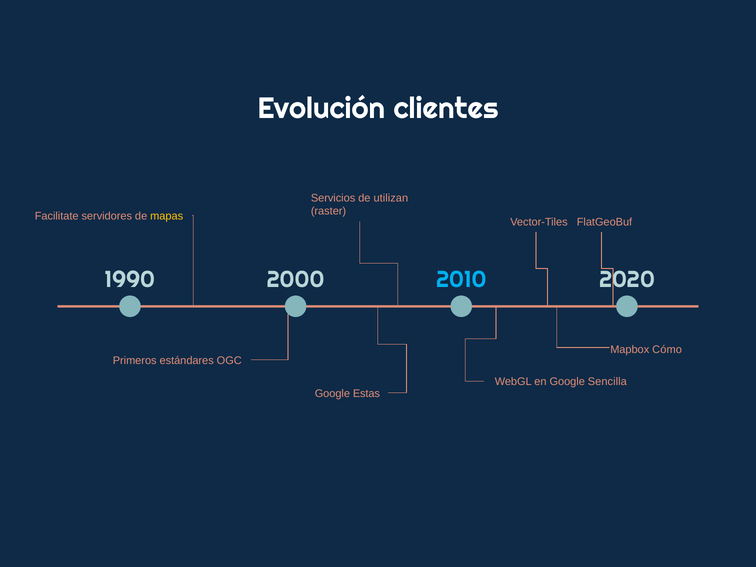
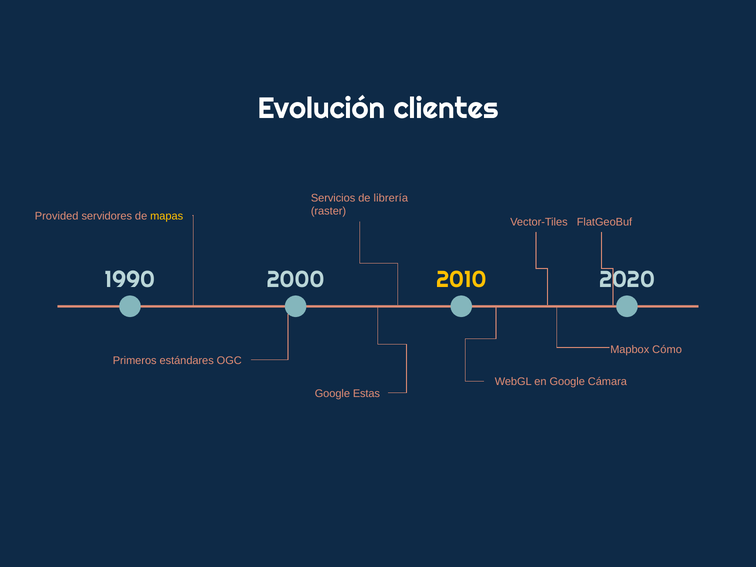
utilizan: utilizan -> librería
Facilitate: Facilitate -> Provided
2010 colour: light blue -> yellow
Sencilla: Sencilla -> Cámara
